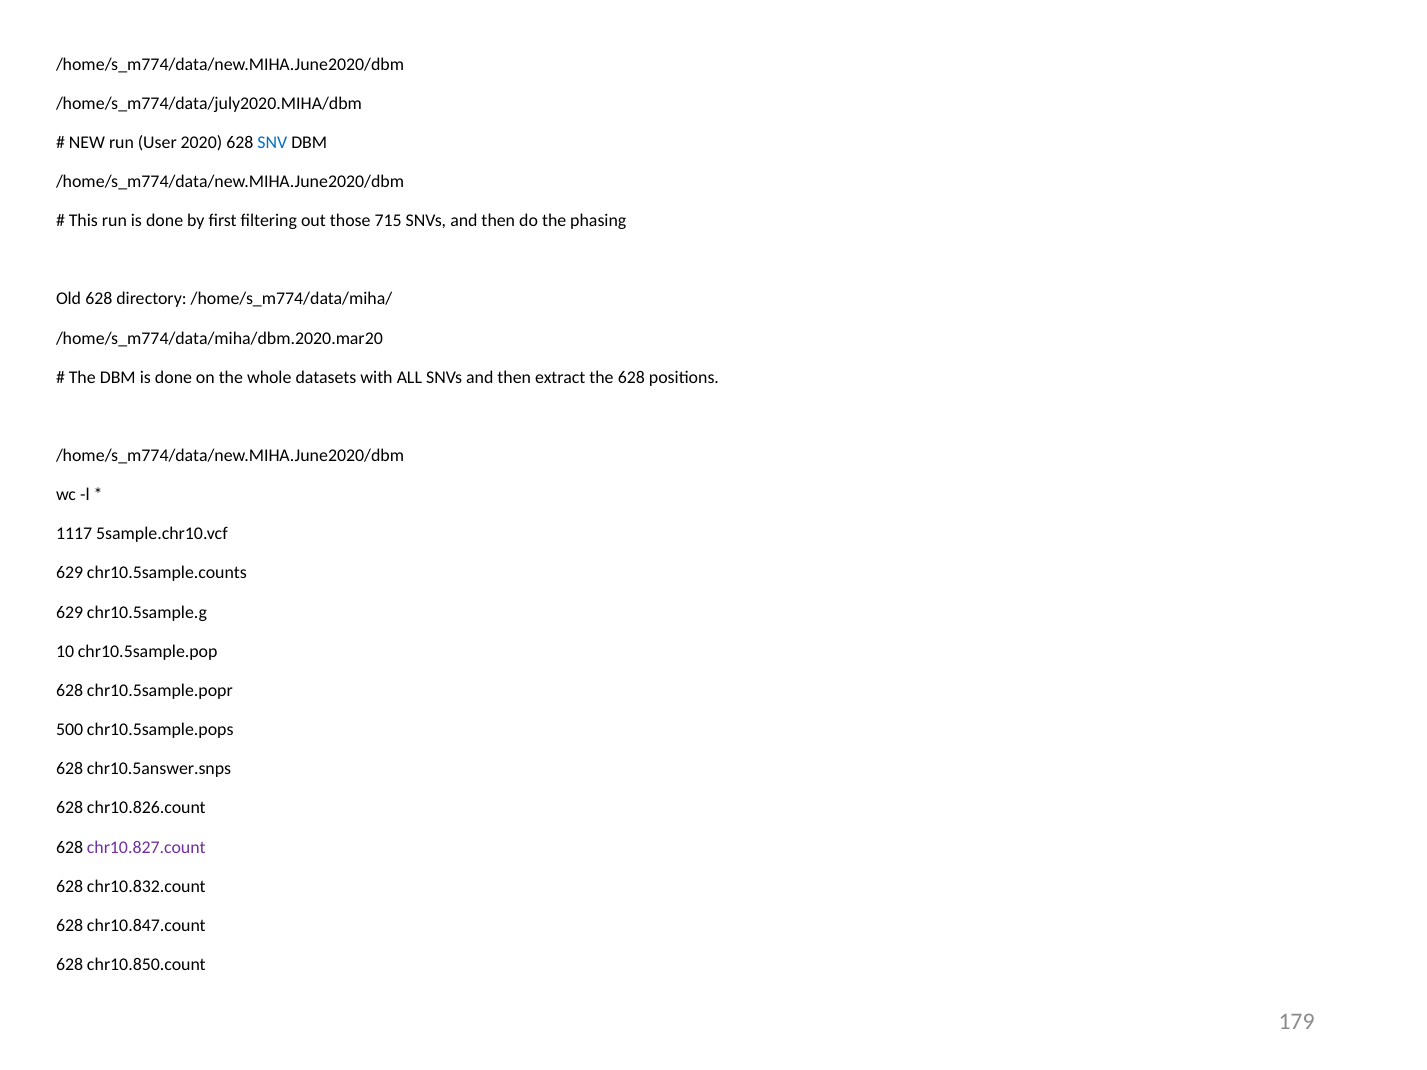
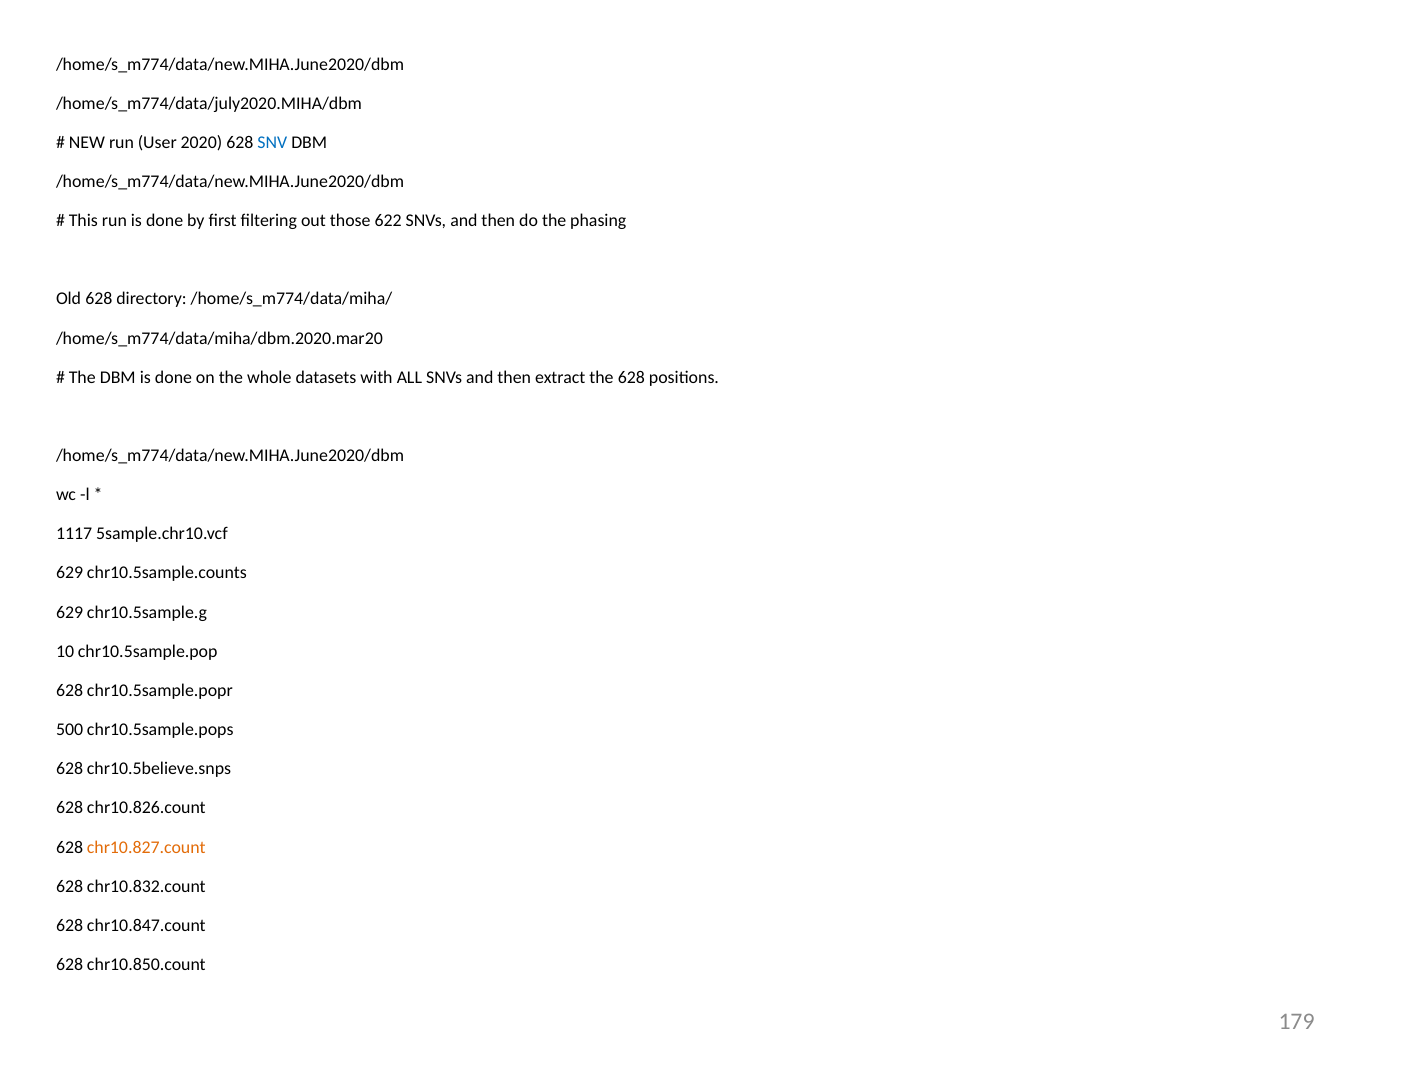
715: 715 -> 622
chr10.5answer.snps: chr10.5answer.snps -> chr10.5believe.snps
chr10.827.count colour: purple -> orange
